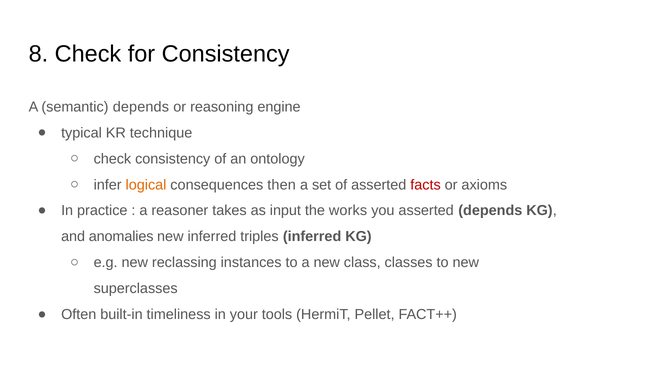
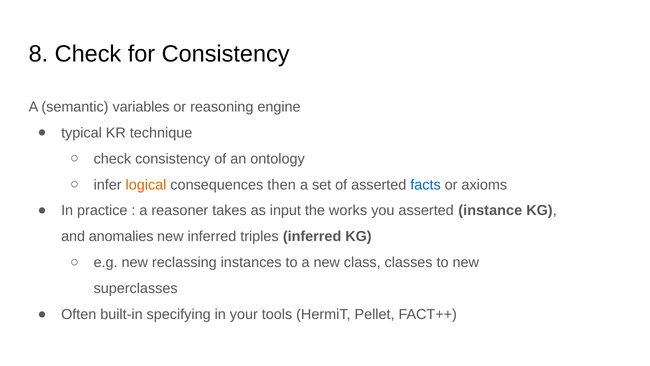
semantic depends: depends -> variables
facts colour: red -> blue
asserted depends: depends -> instance
timeliness: timeliness -> specifying
